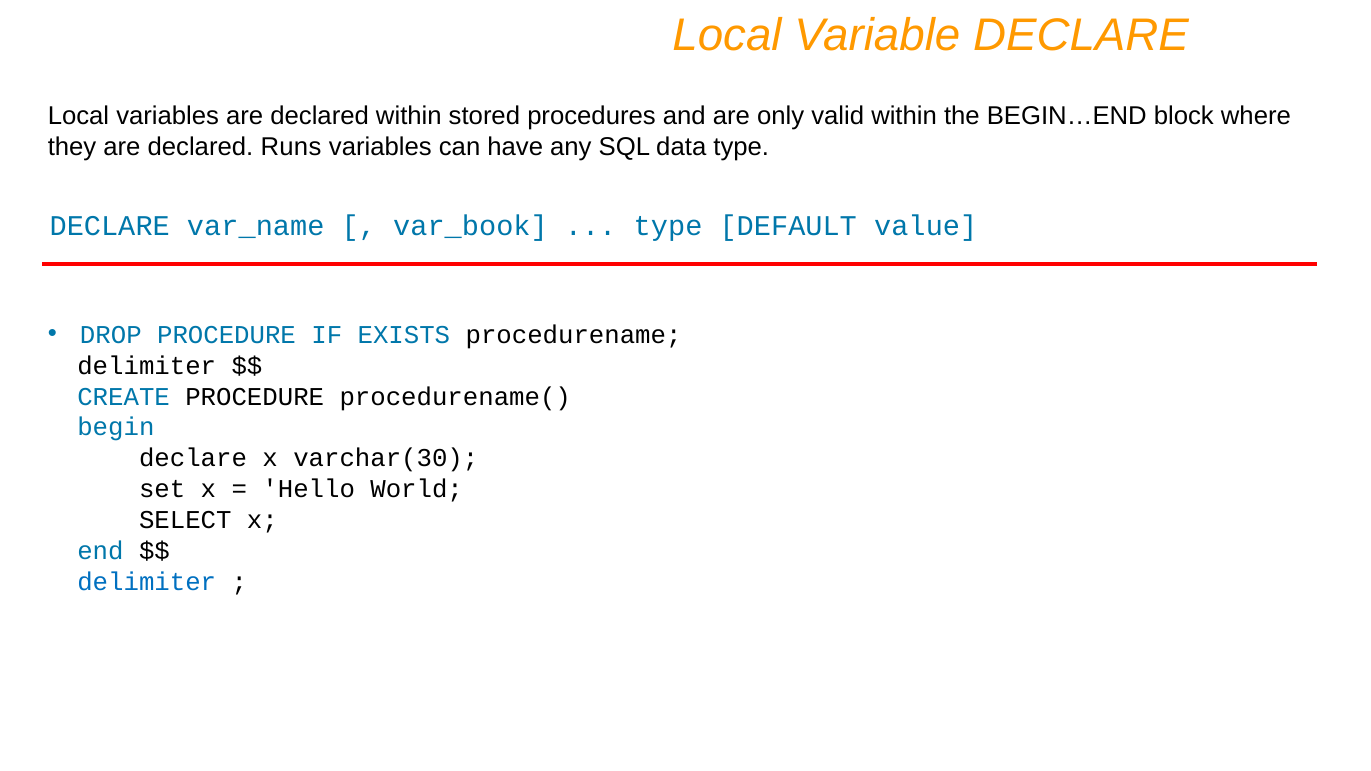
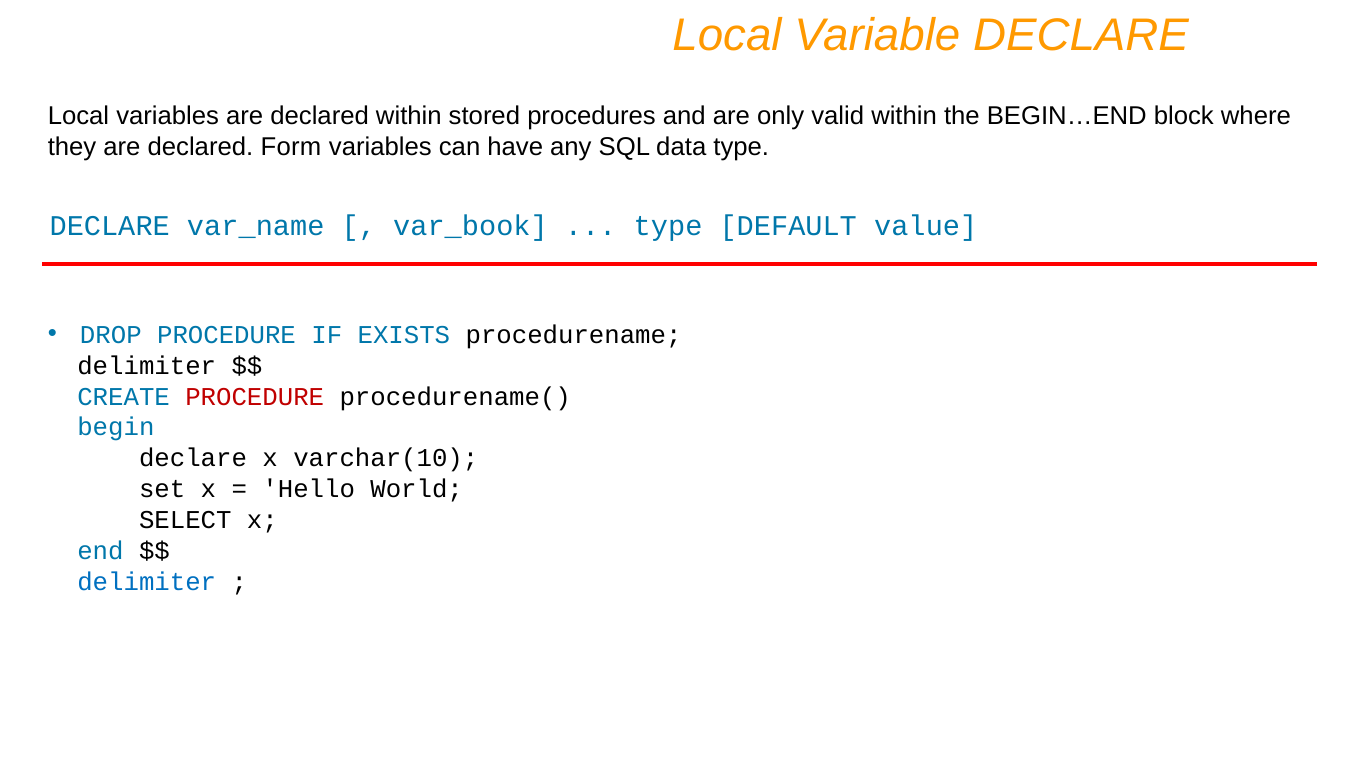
Runs: Runs -> Form
PROCEDURE at (255, 397) colour: black -> red
varchar(30: varchar(30 -> varchar(10
